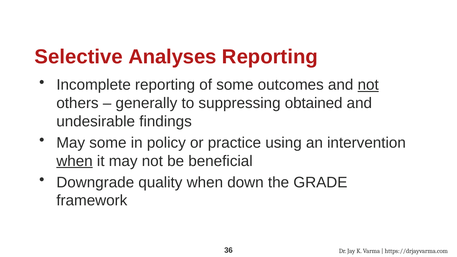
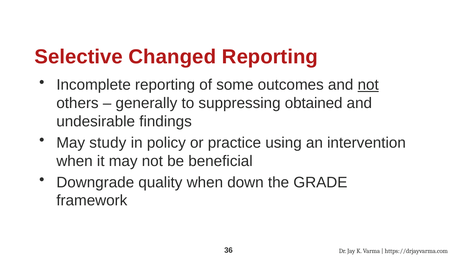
Analyses: Analyses -> Changed
May some: some -> study
when at (75, 161) underline: present -> none
